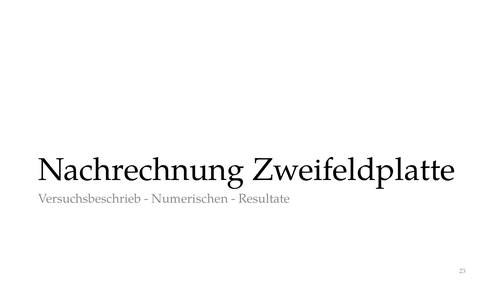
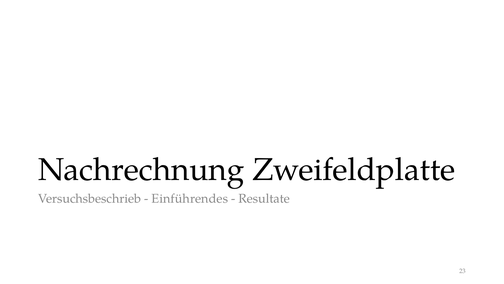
Numerischen: Numerischen -> Einführendes
